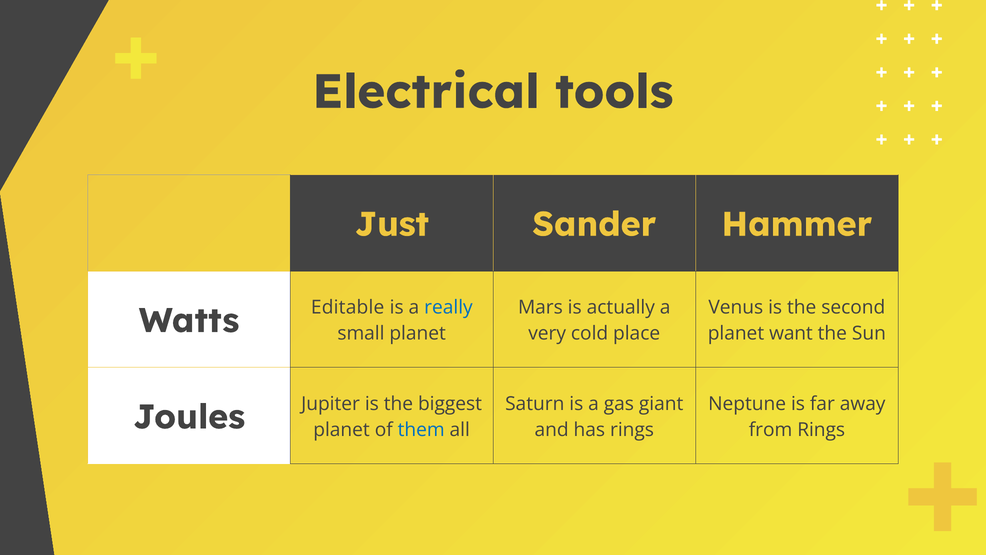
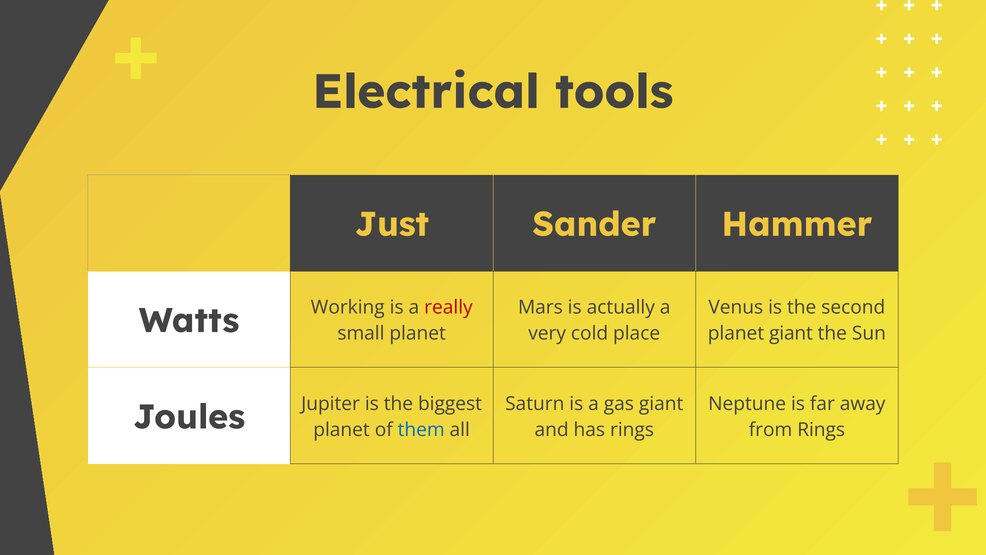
Editable: Editable -> Working
really colour: blue -> red
planet want: want -> giant
